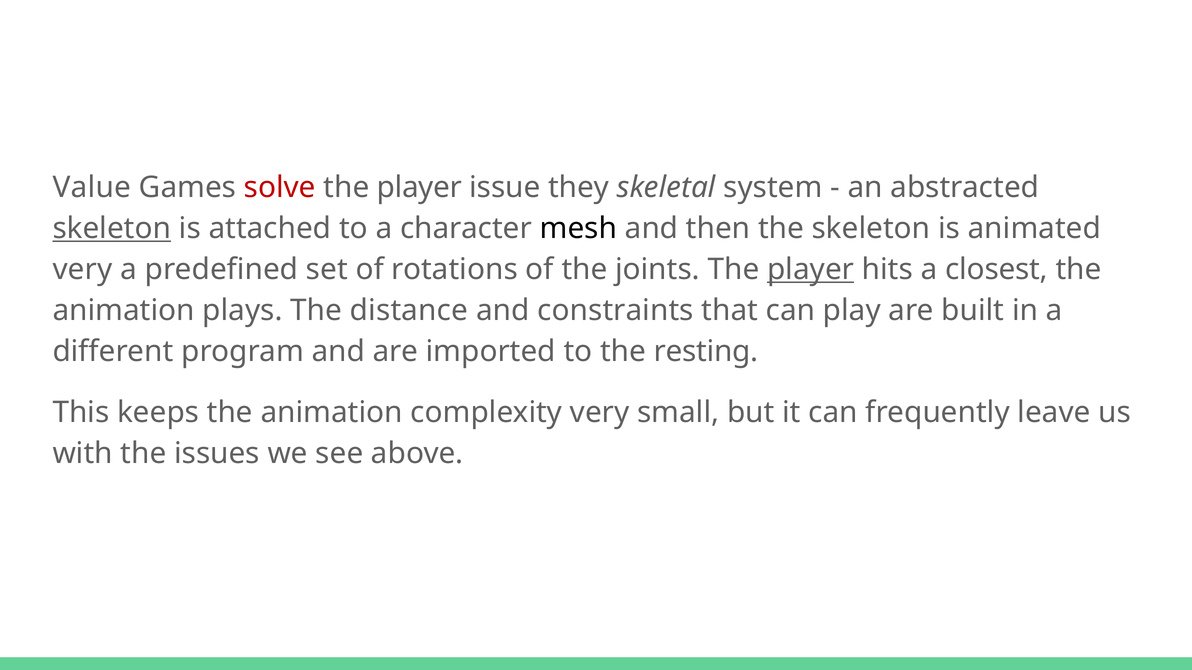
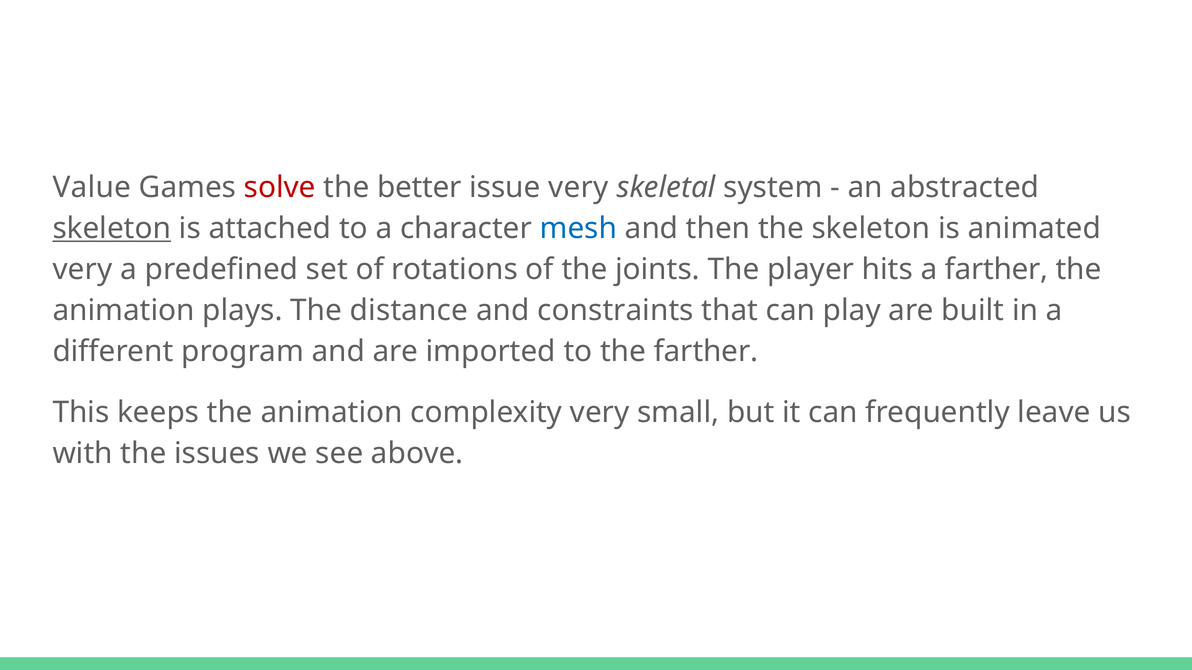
player at (419, 187): player -> better
issue they: they -> very
mesh colour: black -> blue
player at (811, 270) underline: present -> none
a closest: closest -> farther
the resting: resting -> farther
